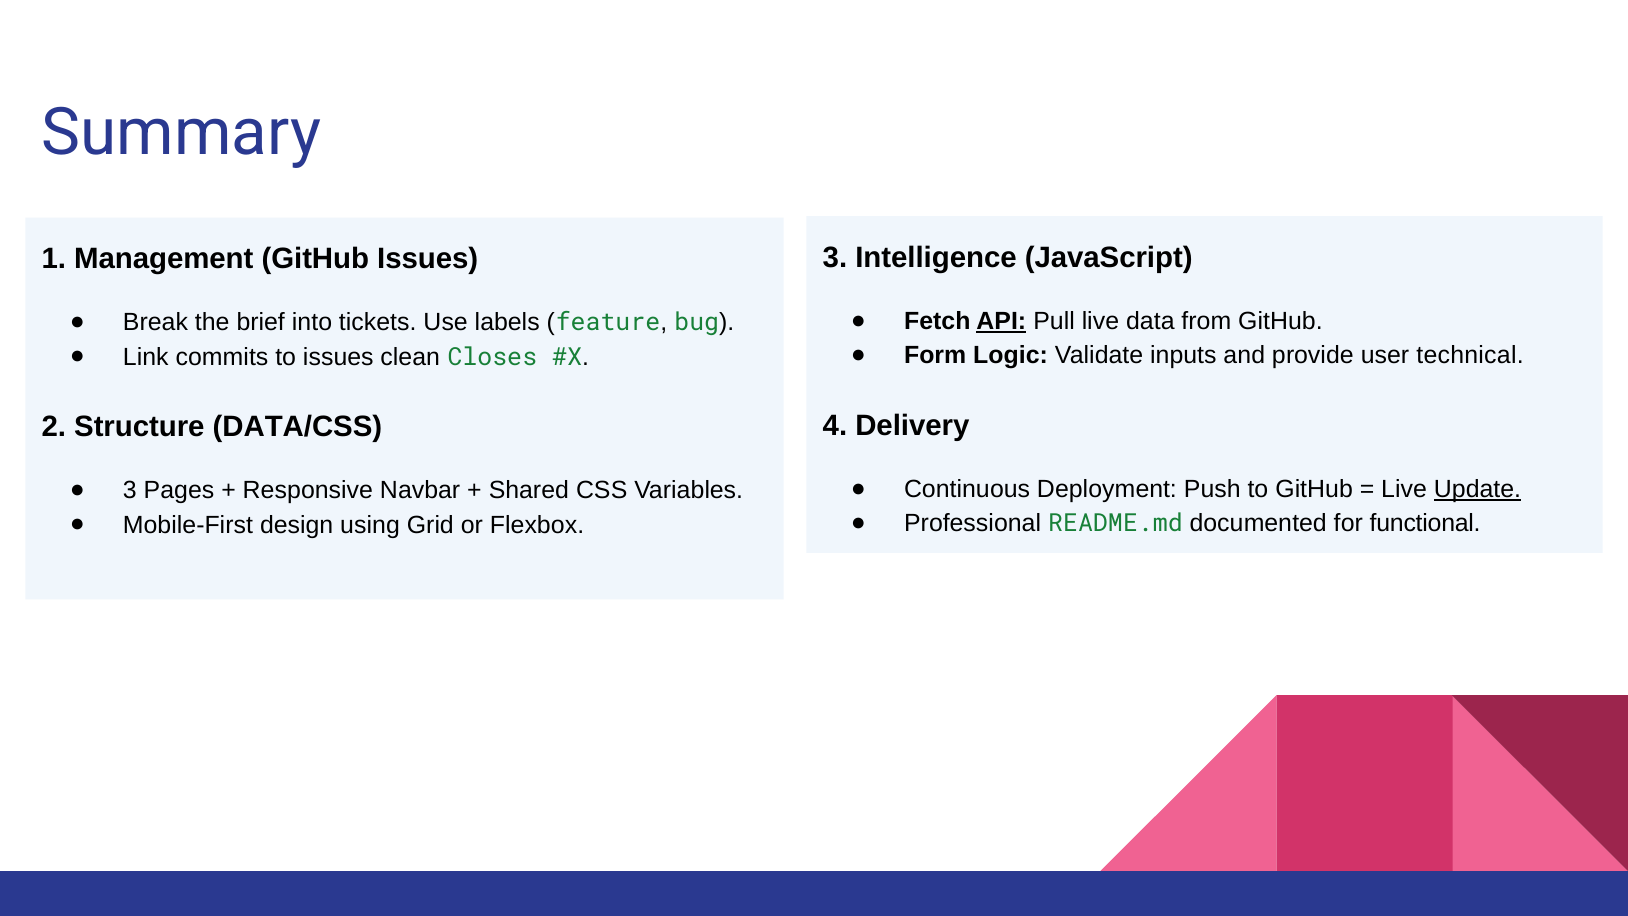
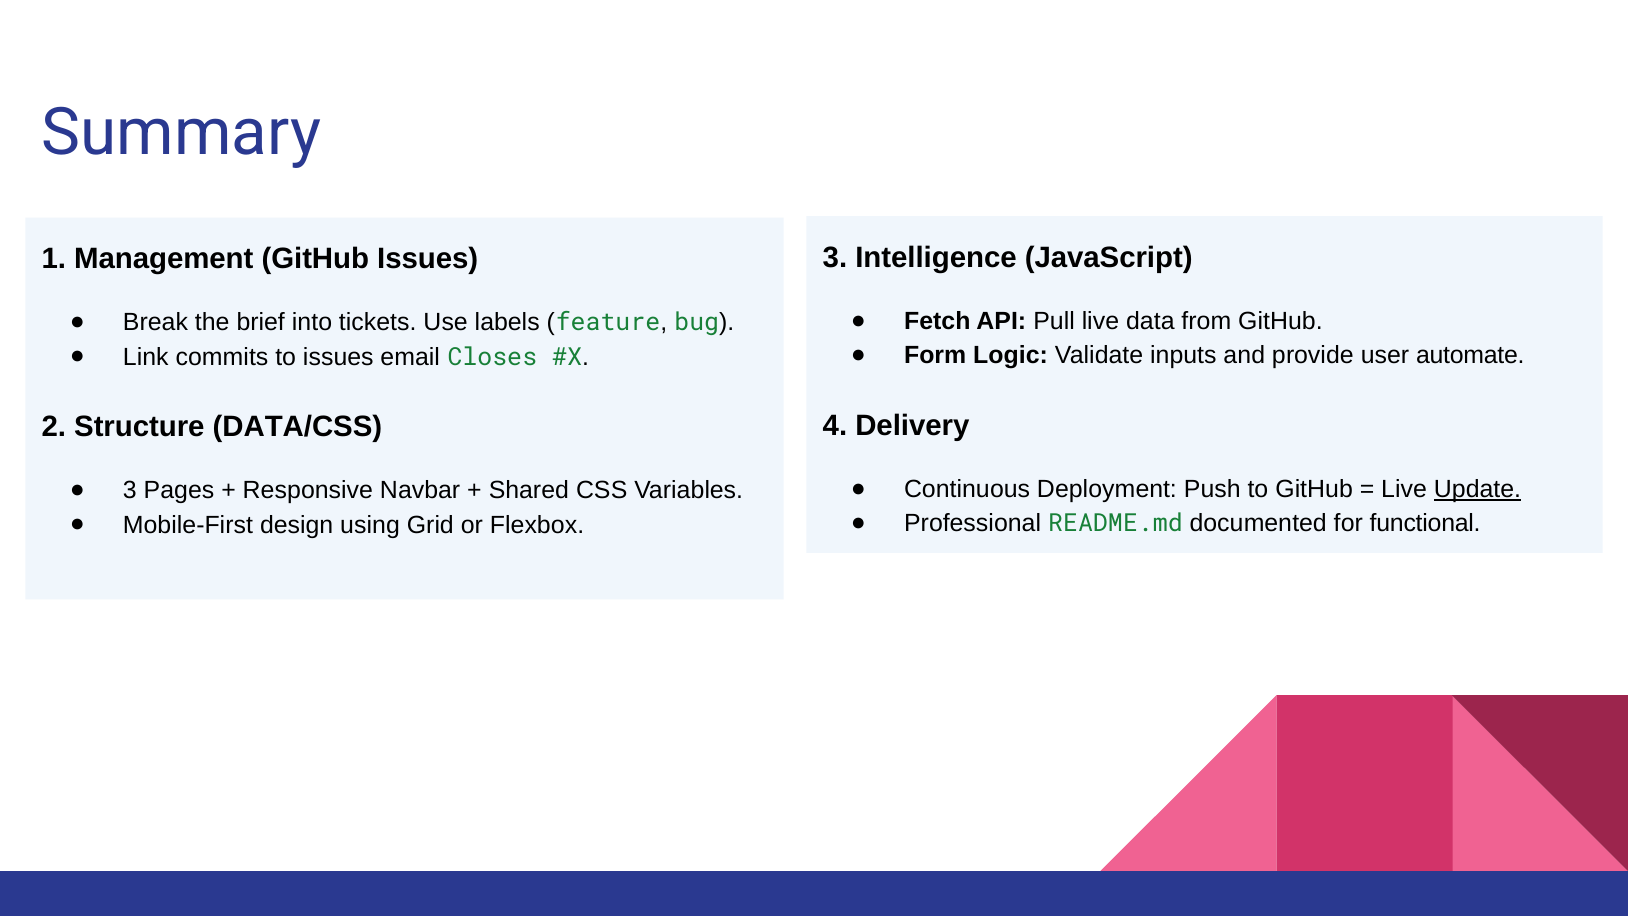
API underline: present -> none
technical: technical -> automate
clean: clean -> email
